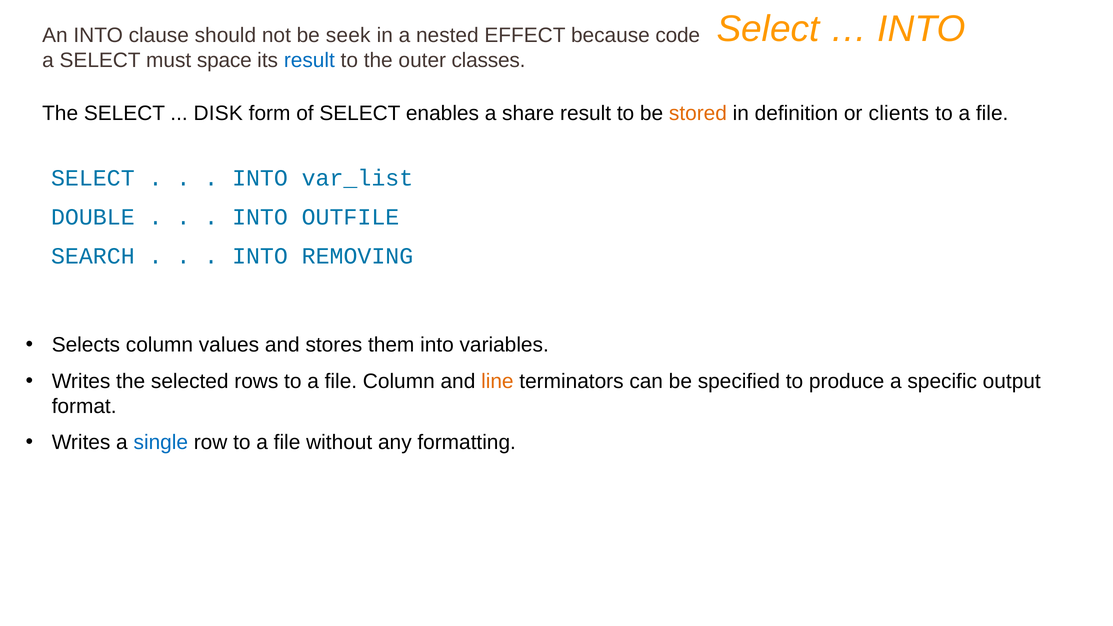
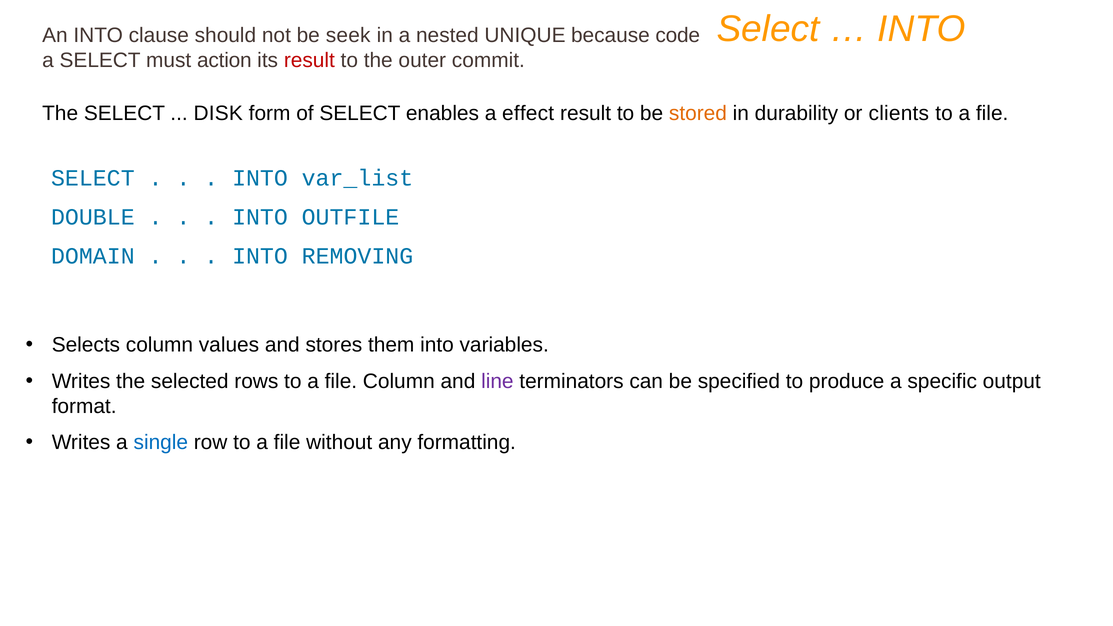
EFFECT: EFFECT -> UNIQUE
space: space -> action
result at (309, 61) colour: blue -> red
classes: classes -> commit
share: share -> effect
definition: definition -> durability
SEARCH: SEARCH -> DOMAIN
line colour: orange -> purple
